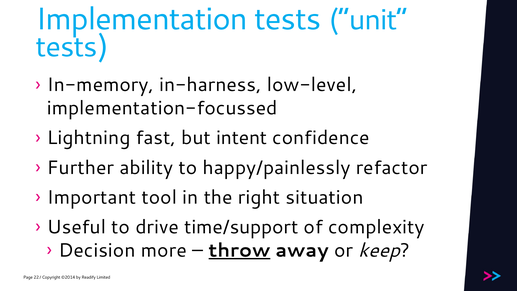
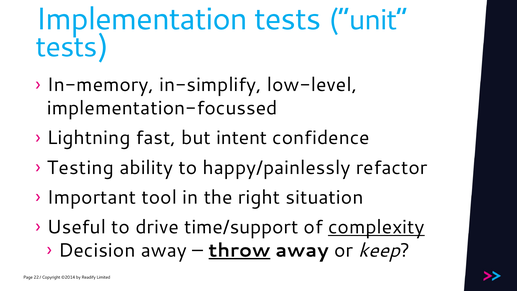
in-harness: in-harness -> in-simplify
Further: Further -> Testing
complexity underline: none -> present
Decision more: more -> away
